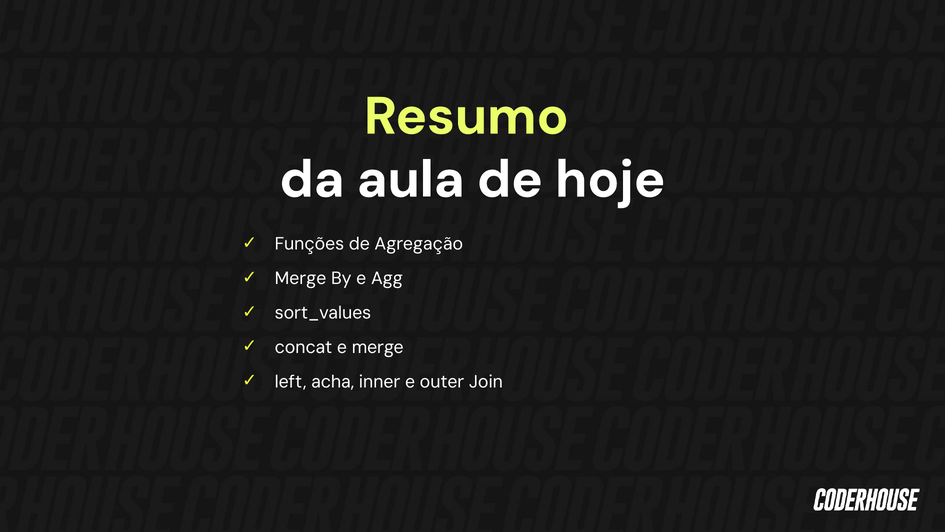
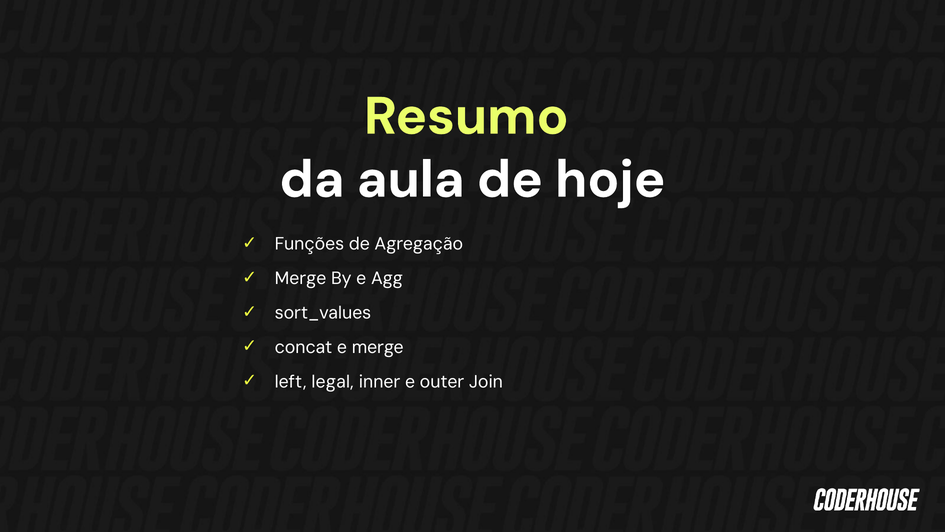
acha: acha -> legal
